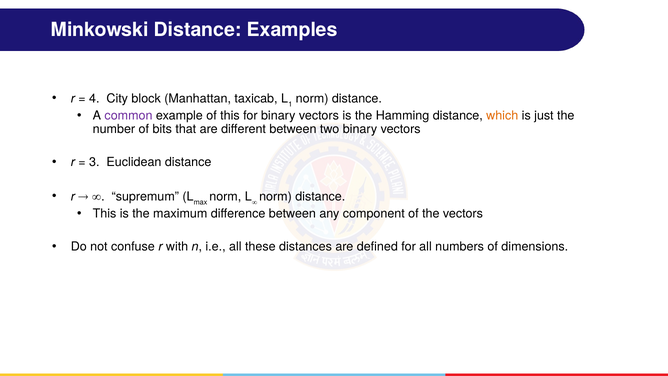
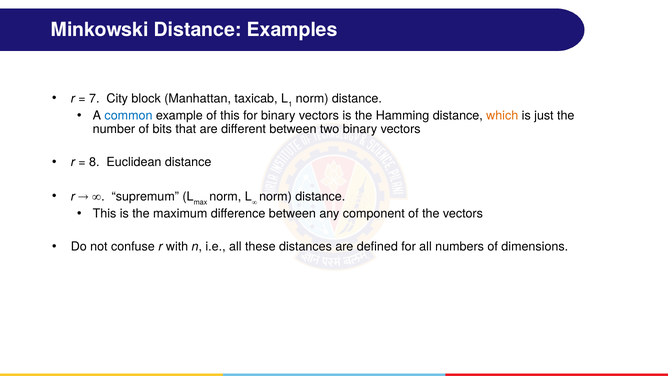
4: 4 -> 7
common colour: purple -> blue
3: 3 -> 8
